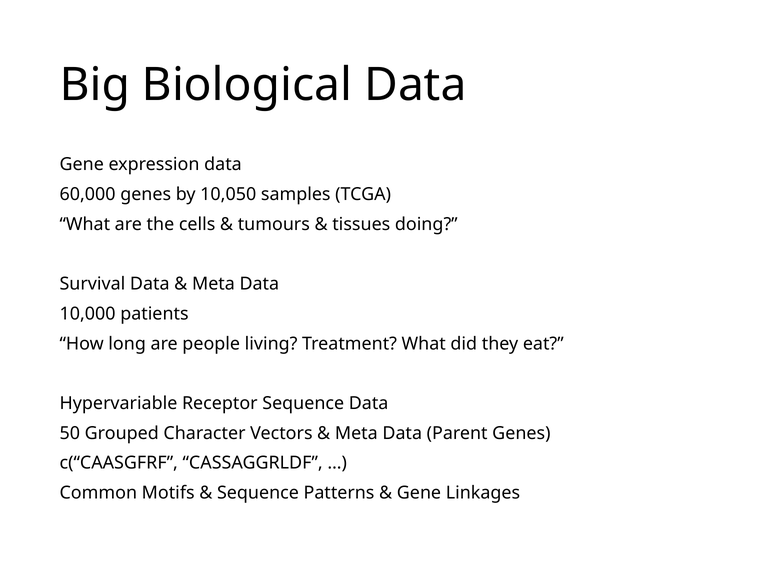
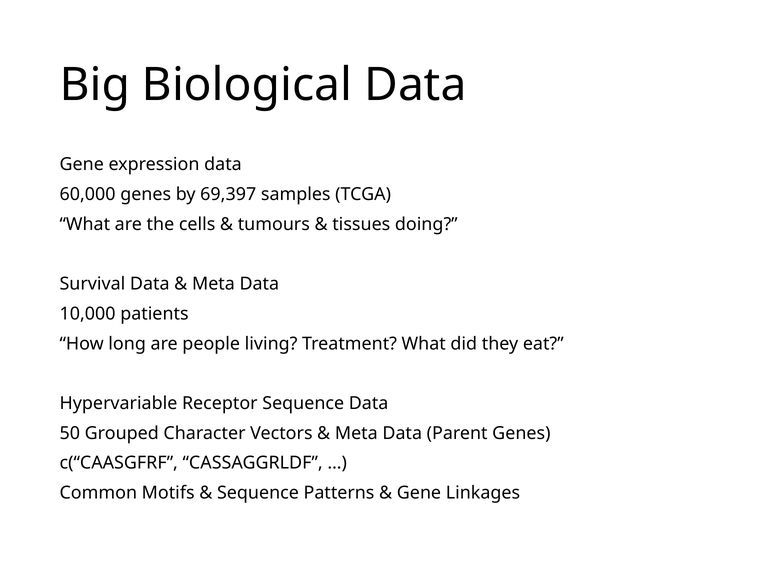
10,050: 10,050 -> 69,397
